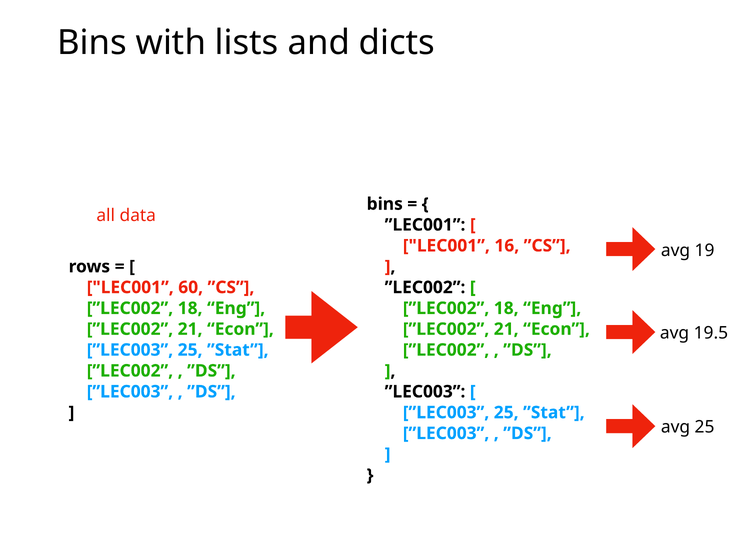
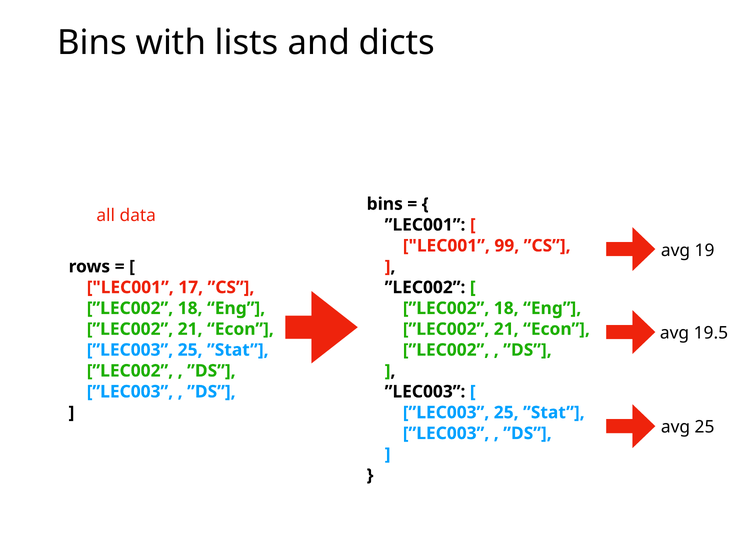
16: 16 -> 99
60: 60 -> 17
